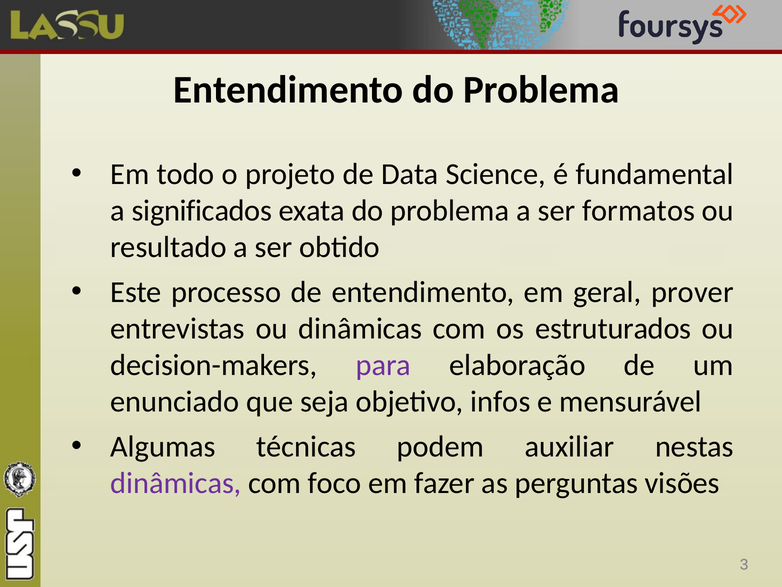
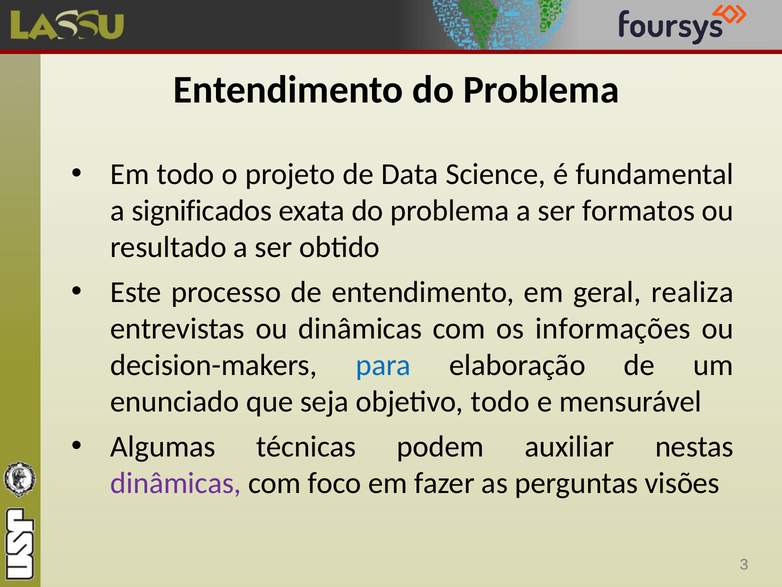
prover: prover -> realiza
estruturados: estruturados -> informações
para colour: purple -> blue
objetivo infos: infos -> todo
